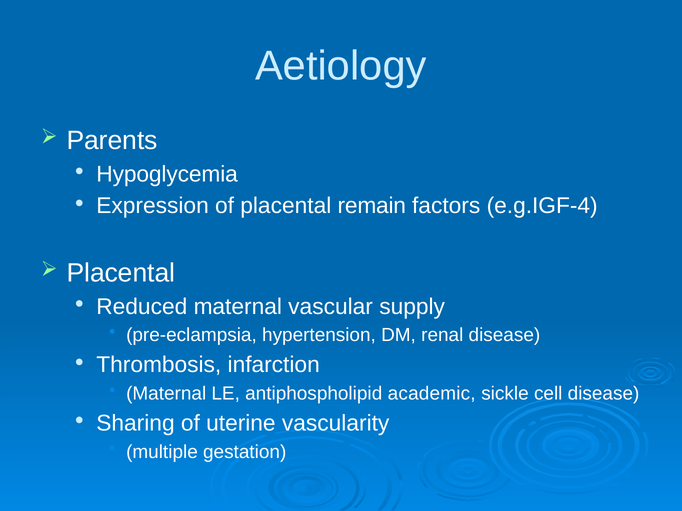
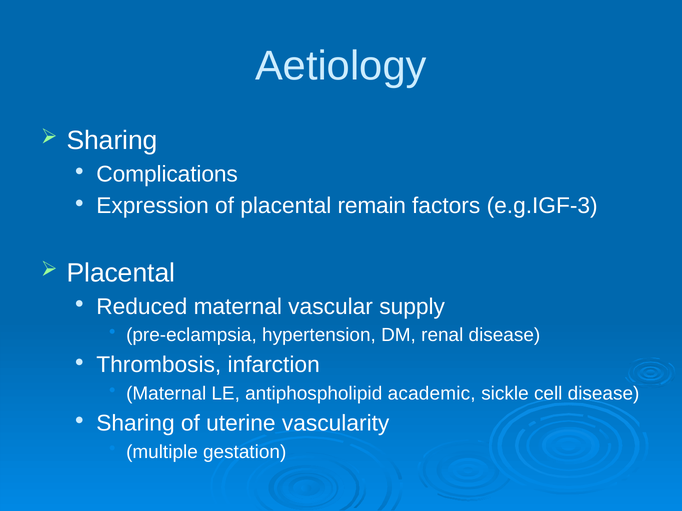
Parents at (112, 141): Parents -> Sharing
Hypoglycemia: Hypoglycemia -> Complications
e.g.IGF-4: e.g.IGF-4 -> e.g.IGF-3
